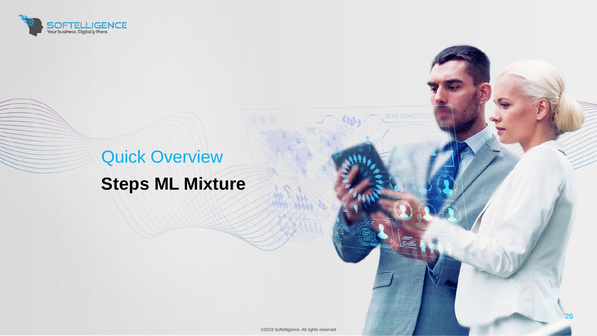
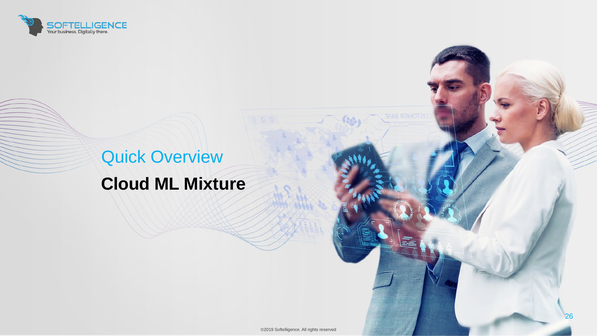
Steps: Steps -> Cloud
